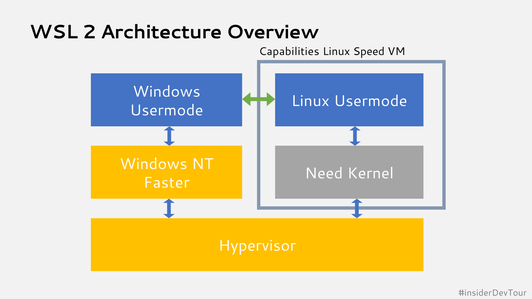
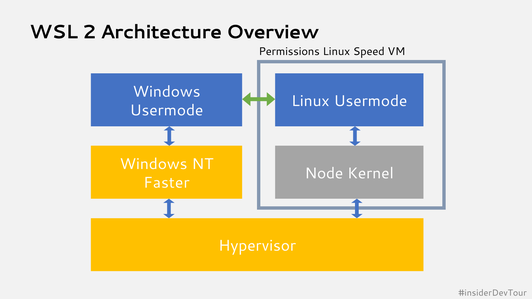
Capabilities: Capabilities -> Permissions
Need: Need -> Node
